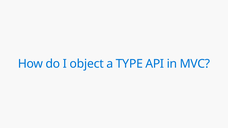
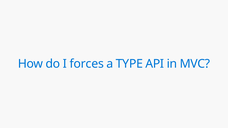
object: object -> forces
